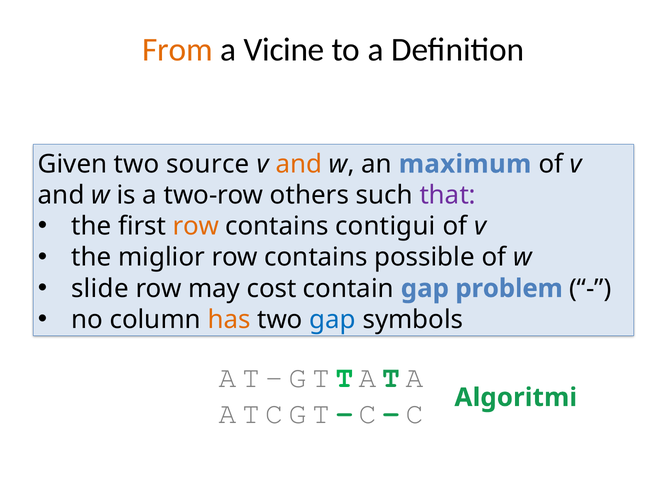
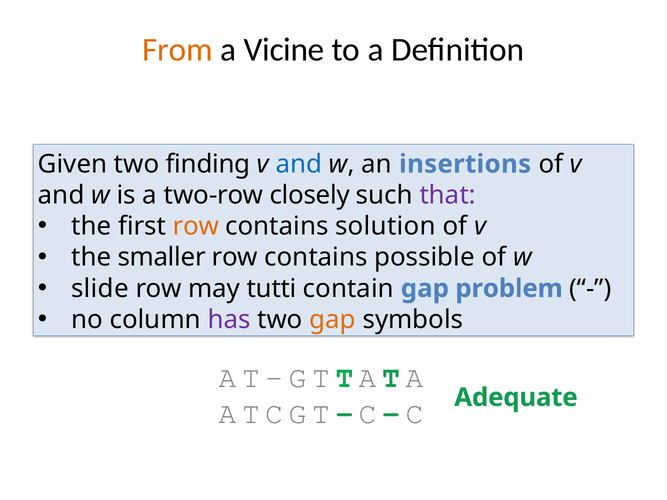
source: source -> finding
and at (299, 164) colour: orange -> blue
maximum: maximum -> insertions
others: others -> closely
contigui: contigui -> solution
miglior: miglior -> smaller
cost: cost -> tutti
has colour: orange -> purple
gap at (333, 320) colour: blue -> orange
Algoritmi: Algoritmi -> Adequate
